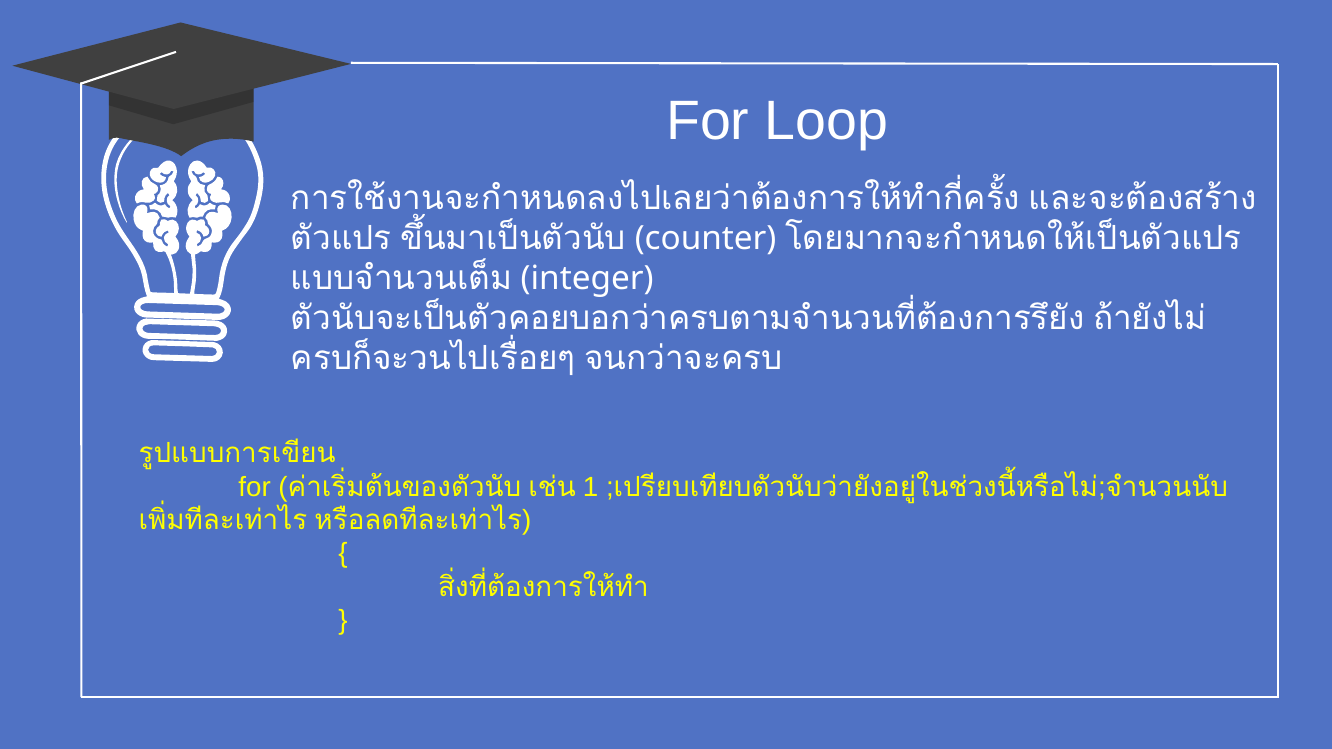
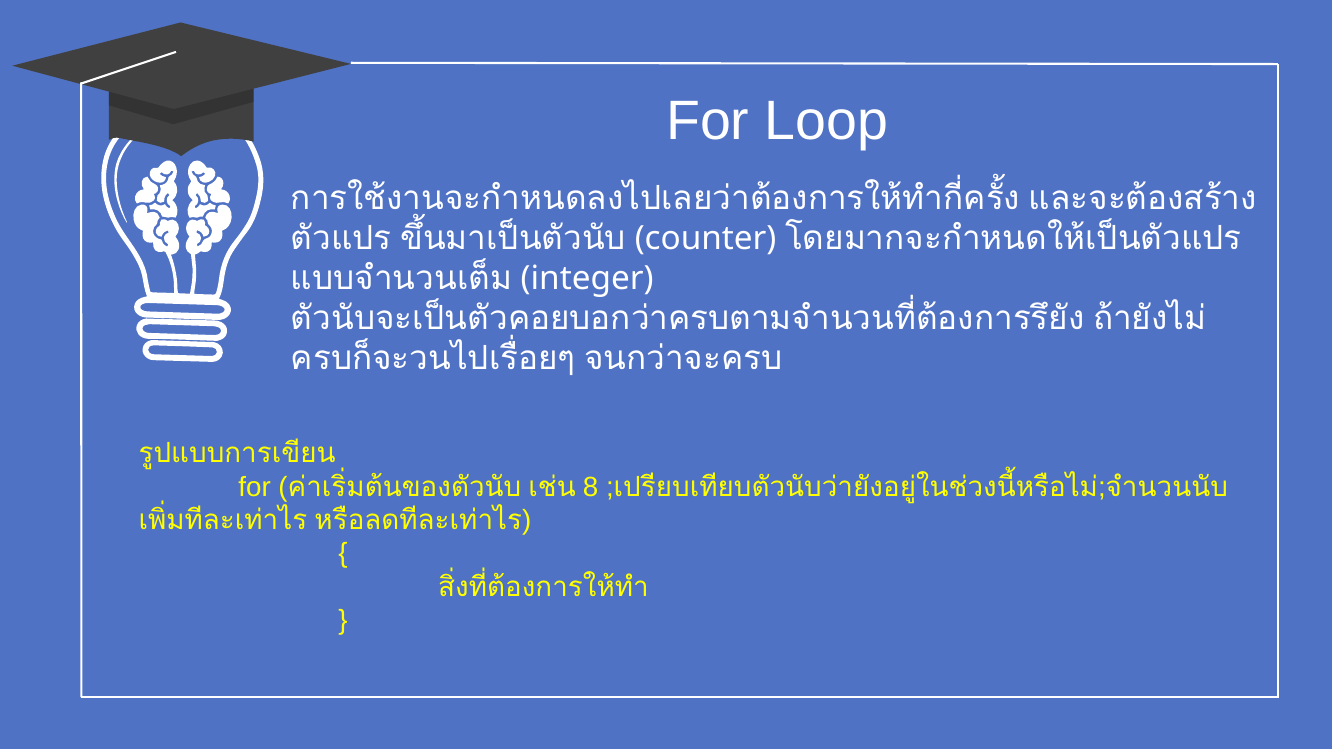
1: 1 -> 8
